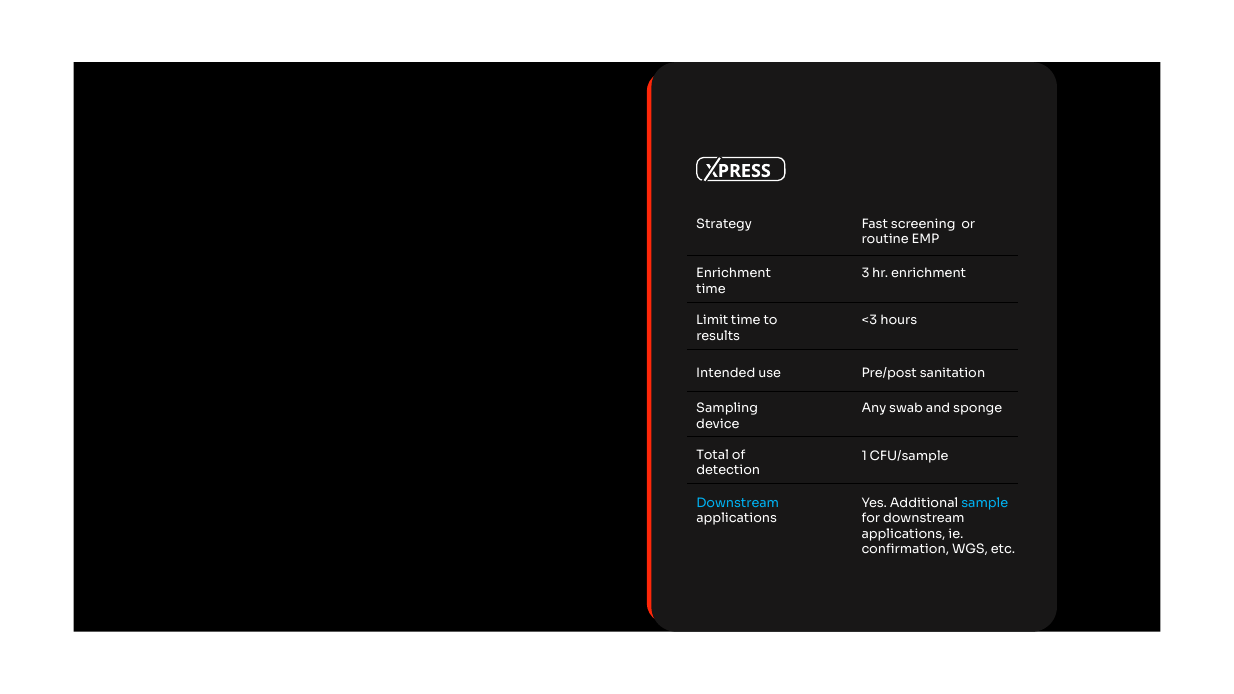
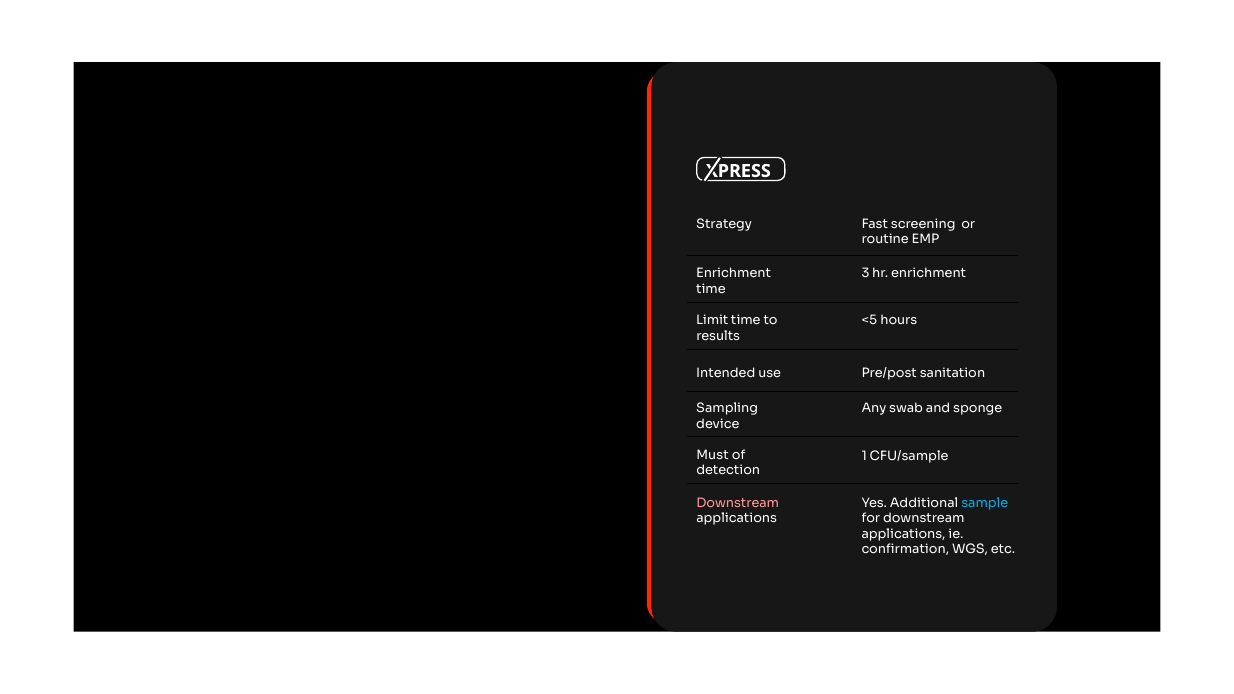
<3: <3 -> <5
Total: Total -> Must
Downstream at (738, 503) colour: light blue -> pink
